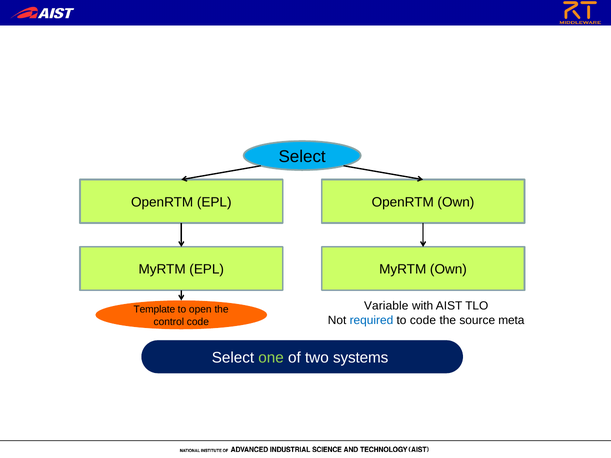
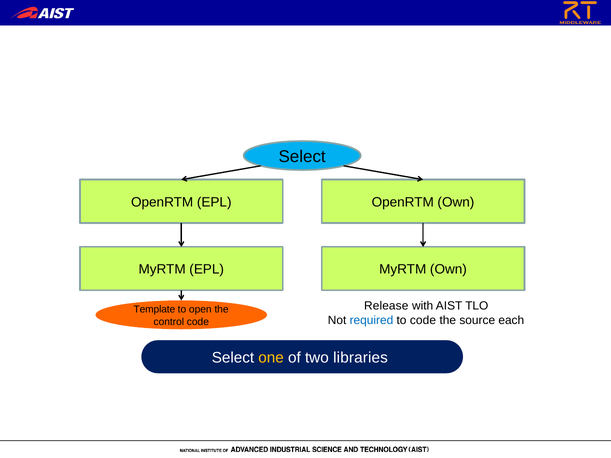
Variable: Variable -> Release
meta: meta -> each
one colour: light green -> yellow
systems: systems -> libraries
